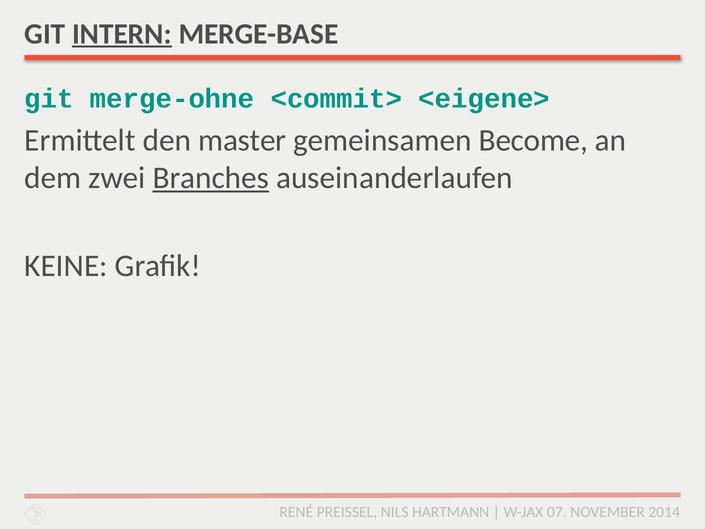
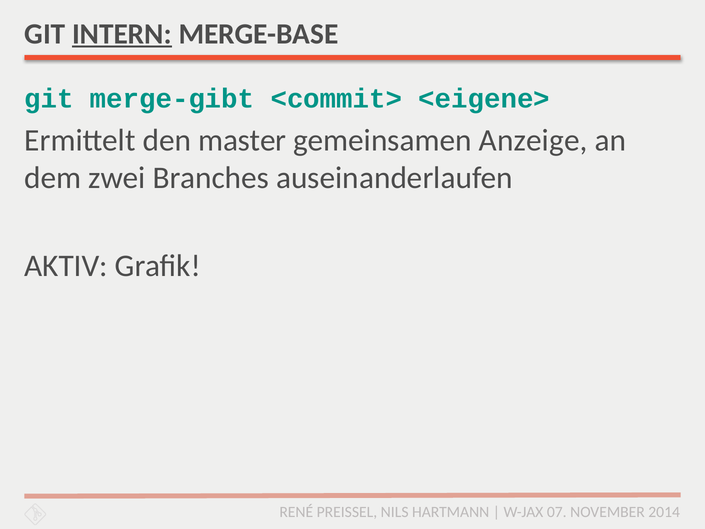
merge-ohne: merge-ohne -> merge-gibt
Become: Become -> Anzeige
Branches underline: present -> none
KEINE: KEINE -> AKTIV
